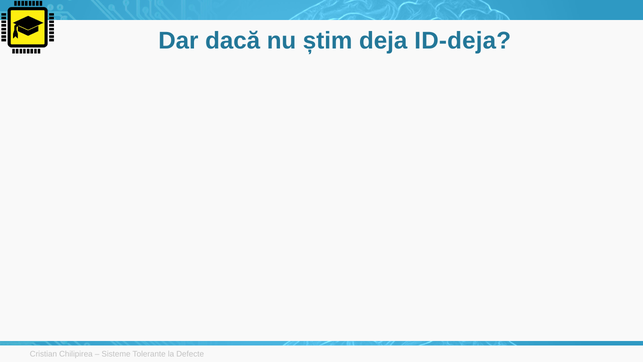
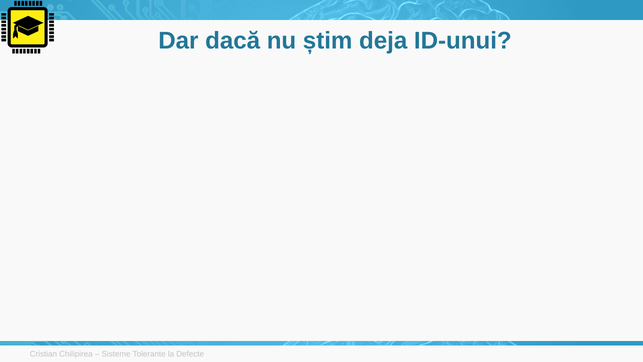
ID-deja: ID-deja -> ID-unui
